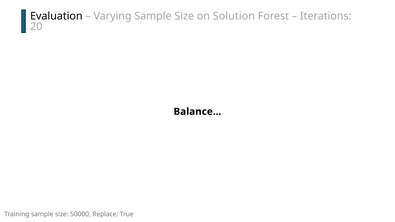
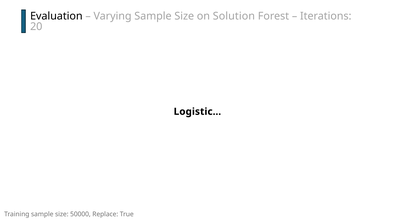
Balance…: Balance… -> Logistic…
